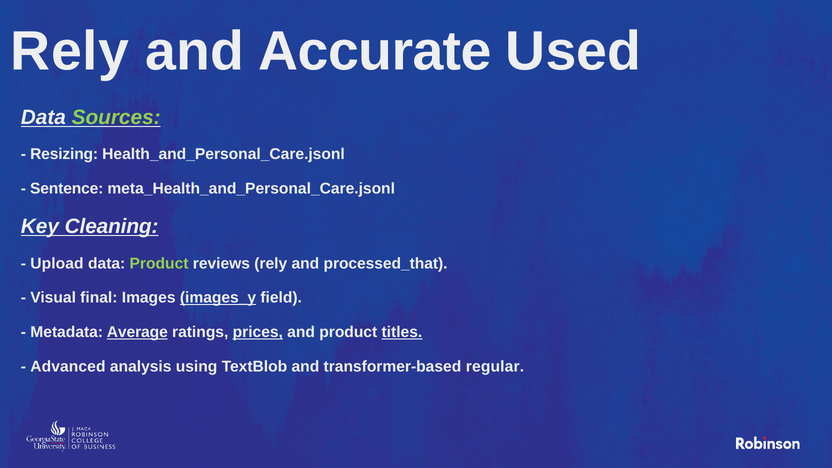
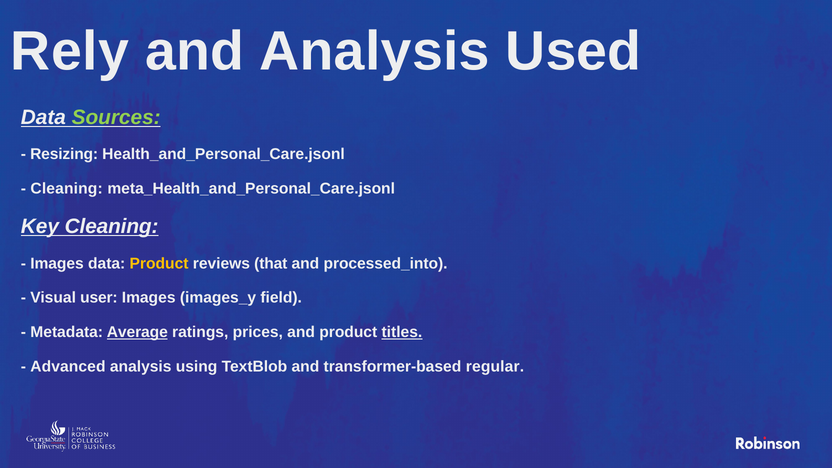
and Accurate: Accurate -> Analysis
Sentence at (67, 189): Sentence -> Cleaning
Upload at (57, 263): Upload -> Images
Product at (159, 263) colour: light green -> yellow
reviews rely: rely -> that
processed_that: processed_that -> processed_into
final: final -> user
images_y underline: present -> none
prices underline: present -> none
